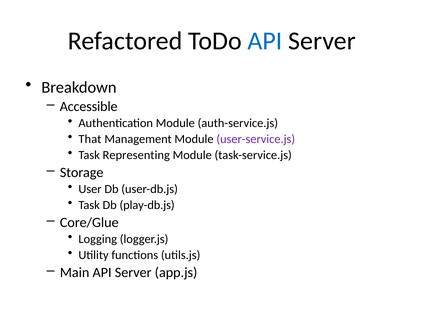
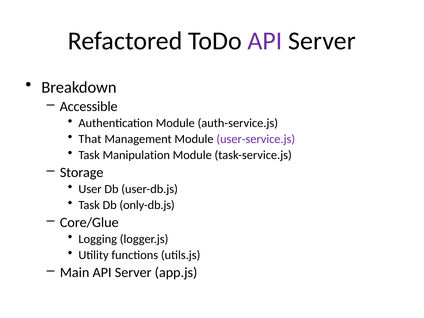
API at (265, 41) colour: blue -> purple
Representing: Representing -> Manipulation
play-db.js: play-db.js -> only-db.js
